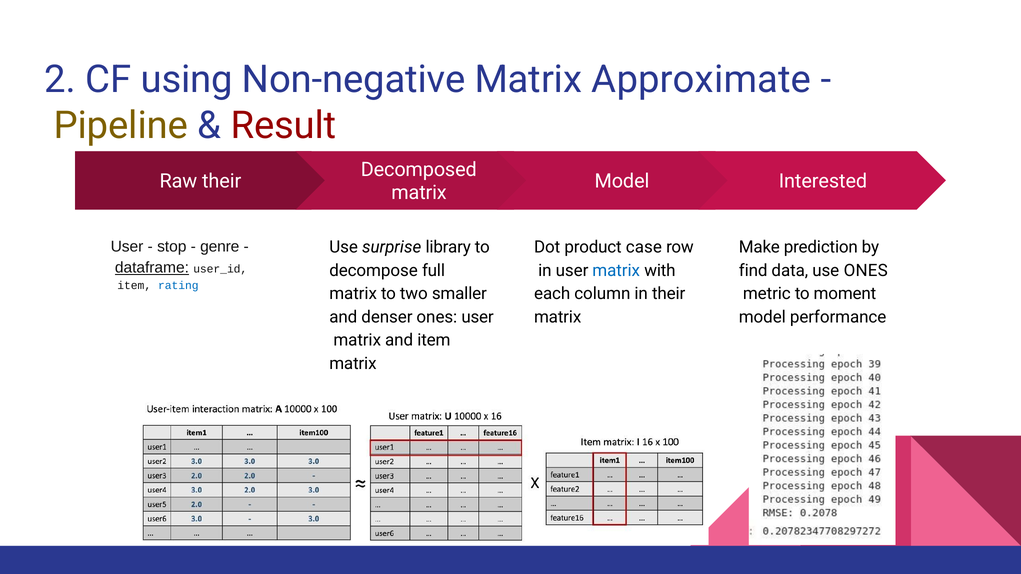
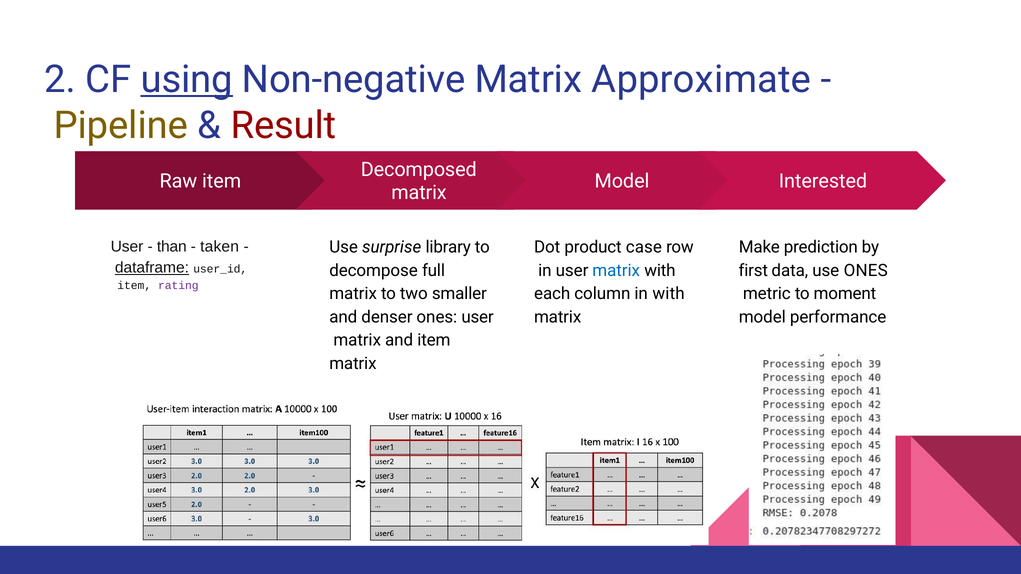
using underline: none -> present
Raw their: their -> item
stop: stop -> than
genre: genre -> taken
find: find -> first
rating colour: blue -> purple
in their: their -> with
